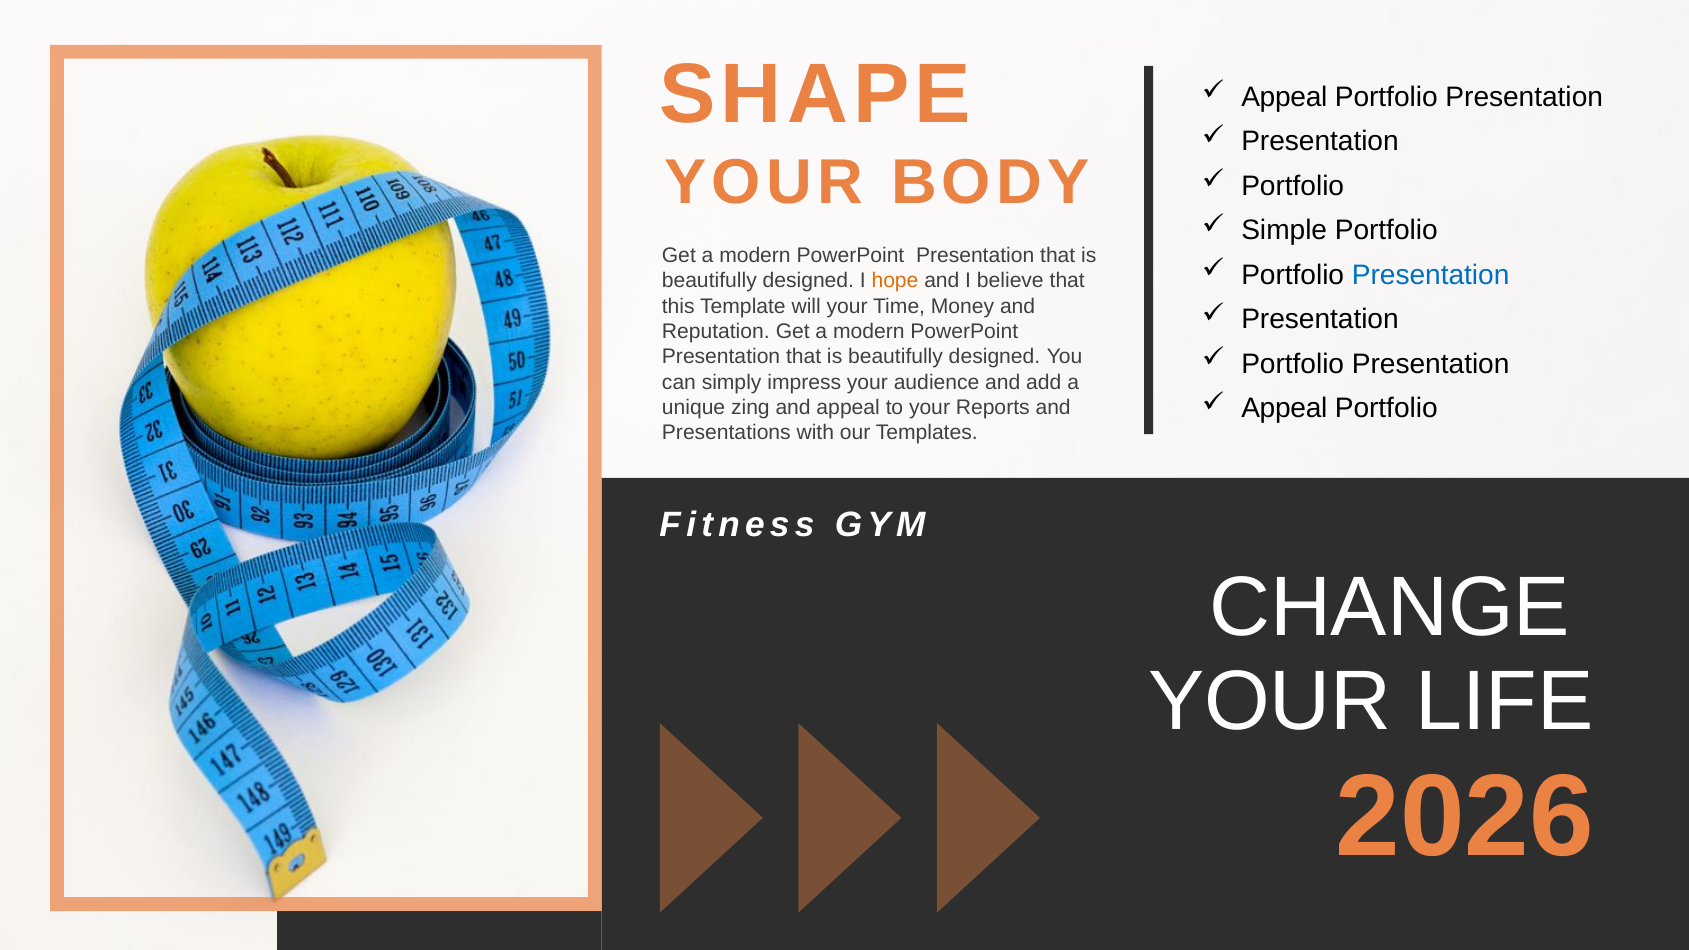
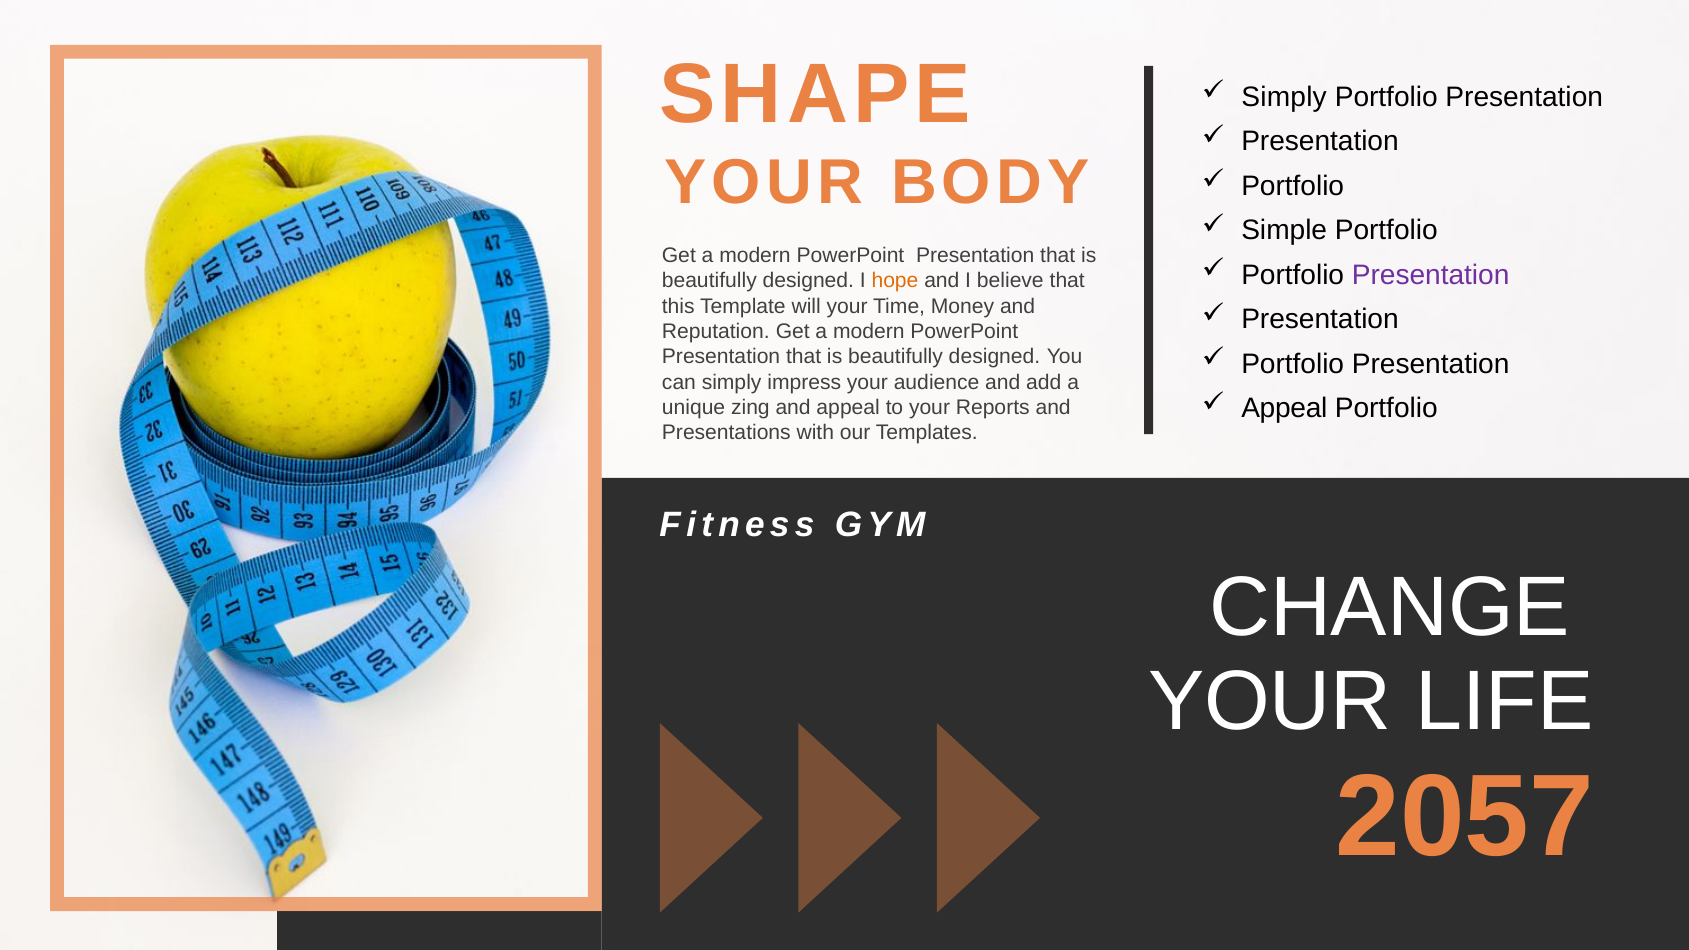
Appeal at (1284, 97): Appeal -> Simply
Presentation at (1431, 275) colour: blue -> purple
2026: 2026 -> 2057
